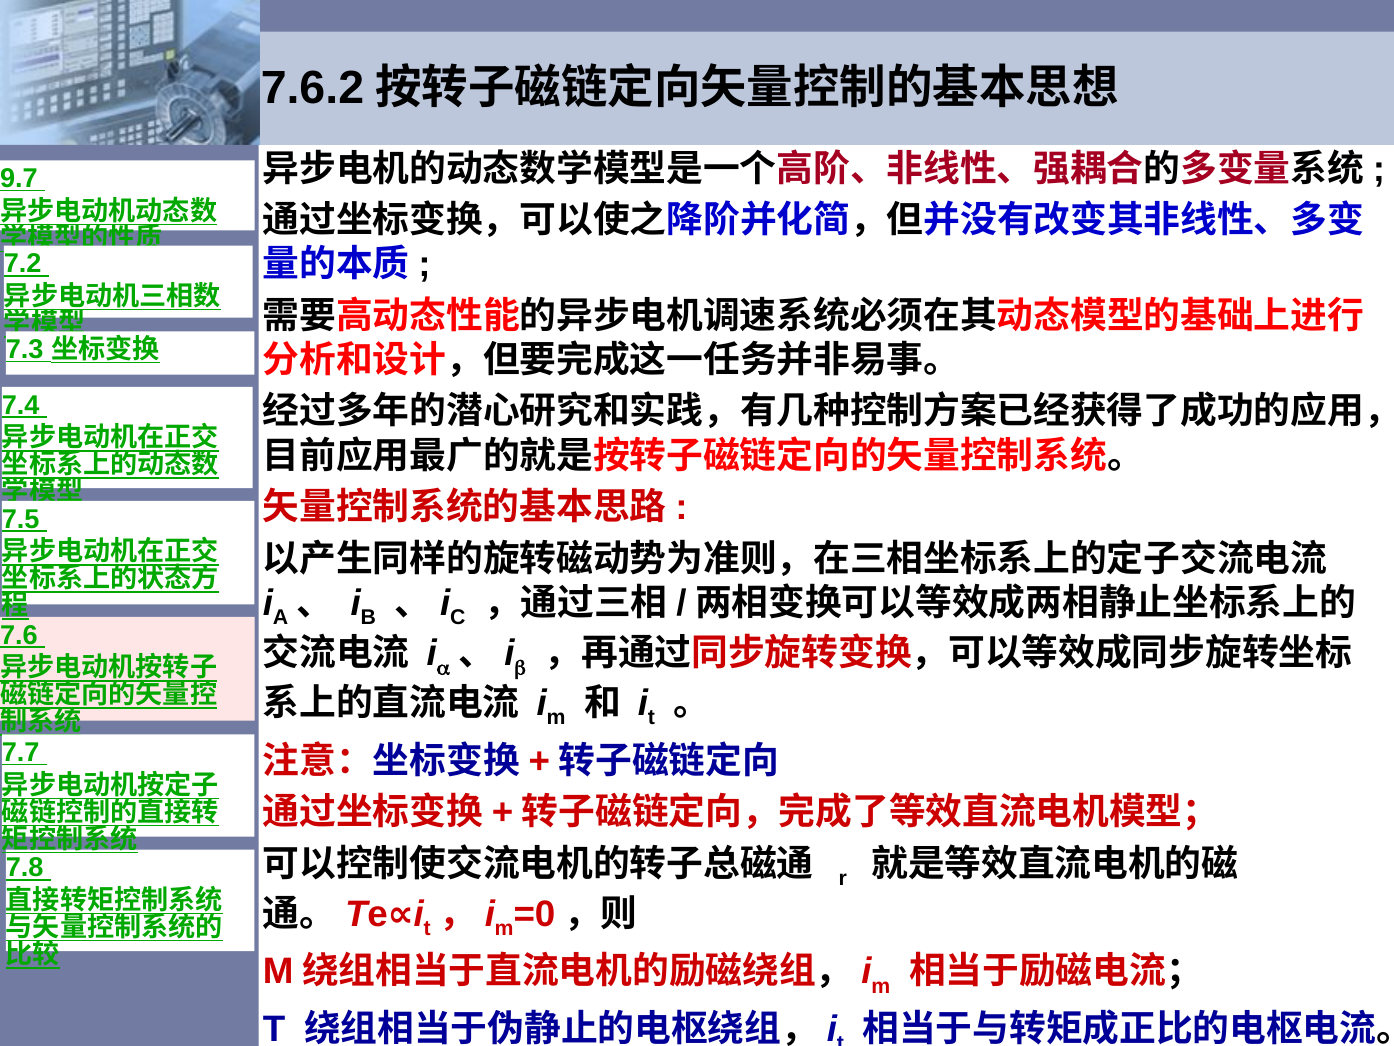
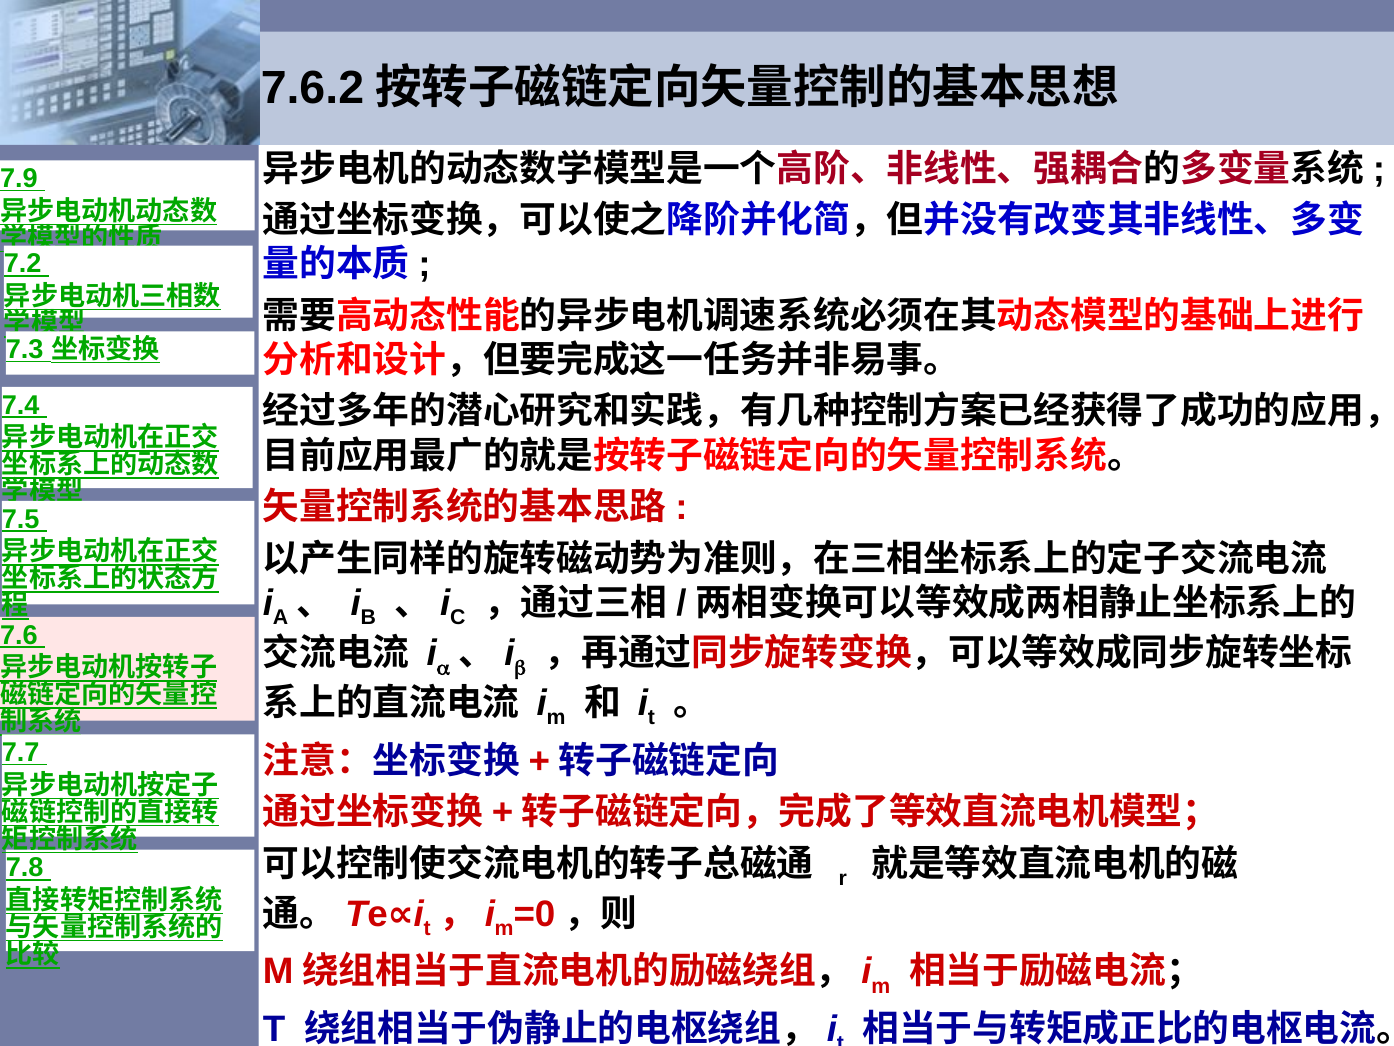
9.7: 9.7 -> 7.9
